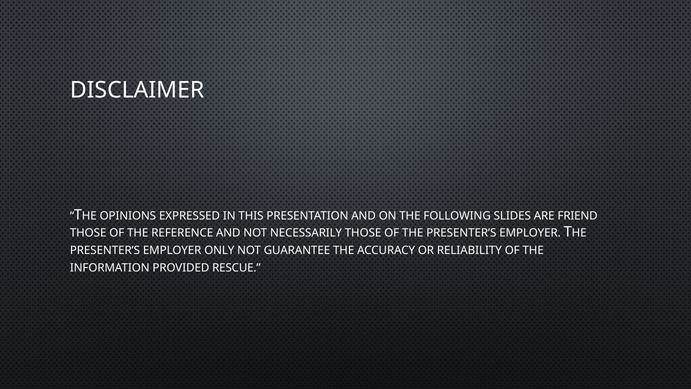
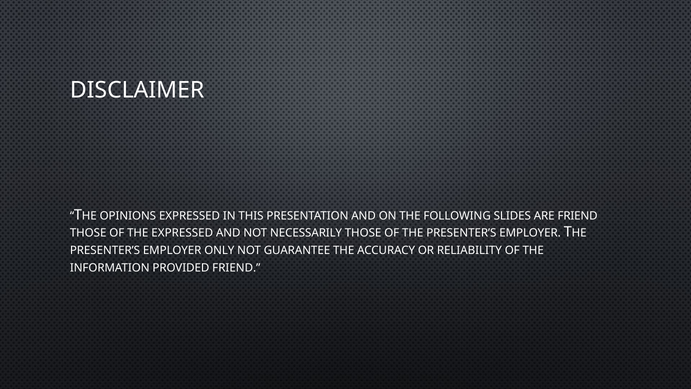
THE REFERENCE: REFERENCE -> EXPRESSED
PROVIDED RESCUE: RESCUE -> FRIEND
